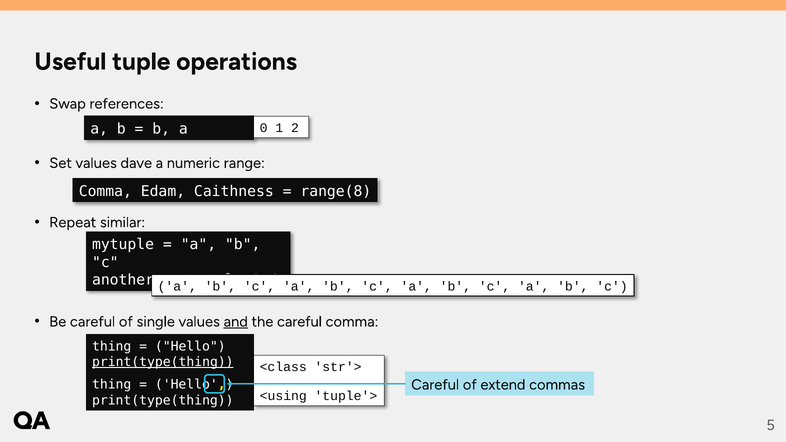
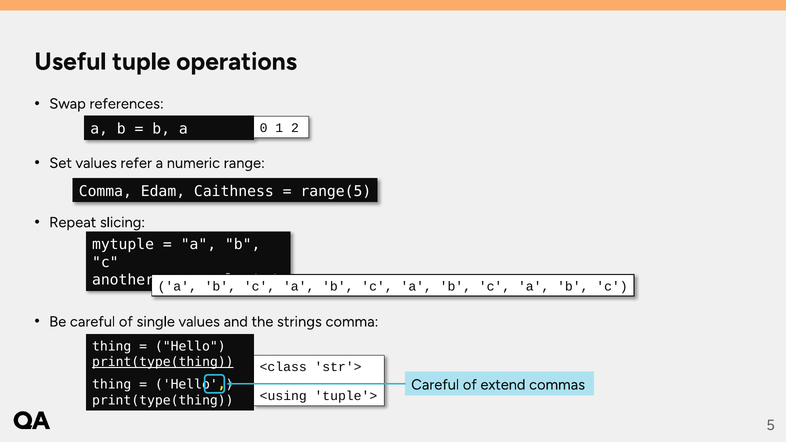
dave: dave -> refer
range(8: range(8 -> range(5
similar: similar -> slicing
and underline: present -> none
the careful: careful -> strings
